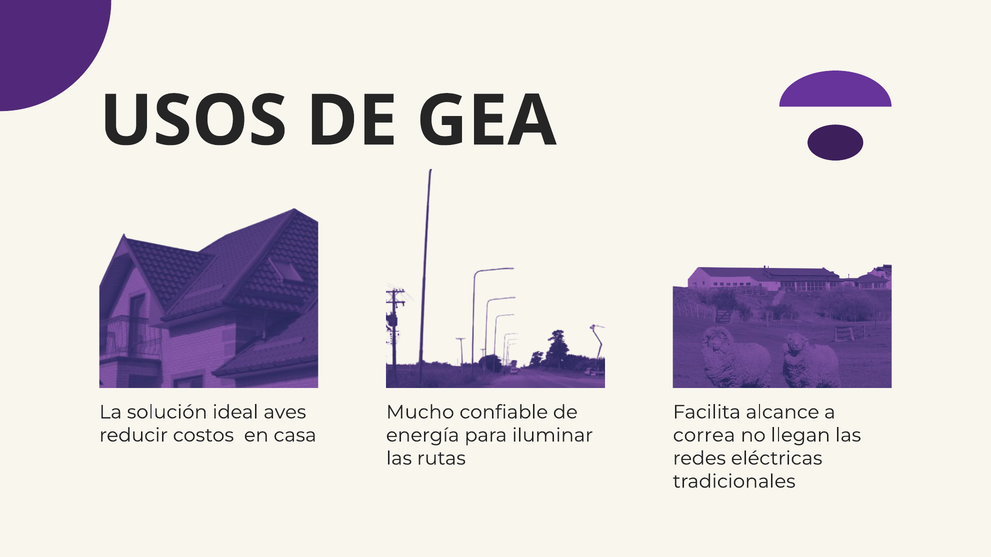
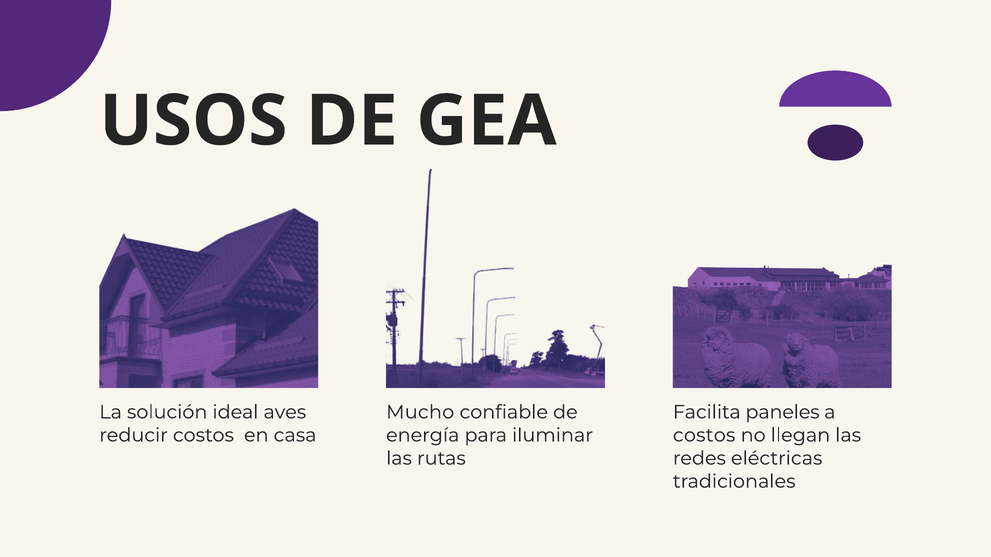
alcance: alcance -> paneles
correa at (704, 436): correa -> costos
